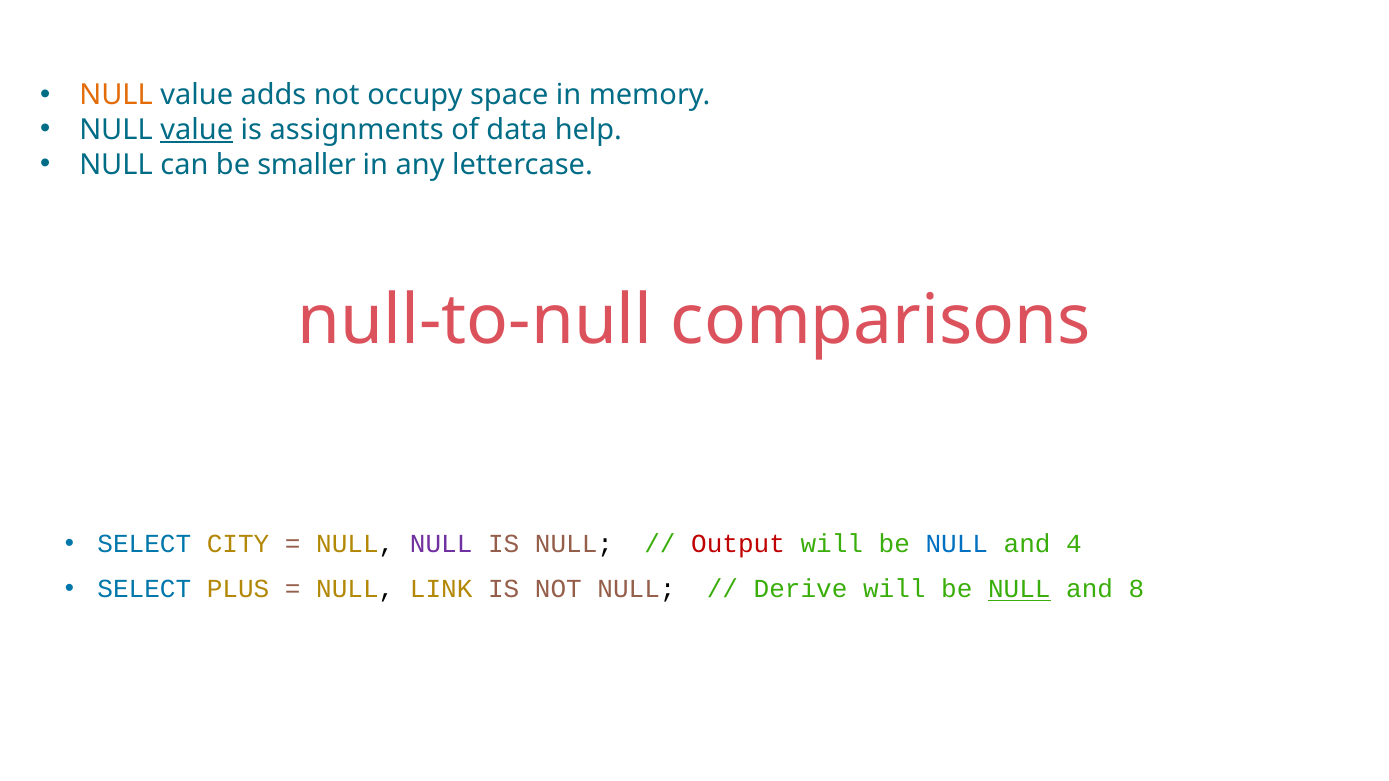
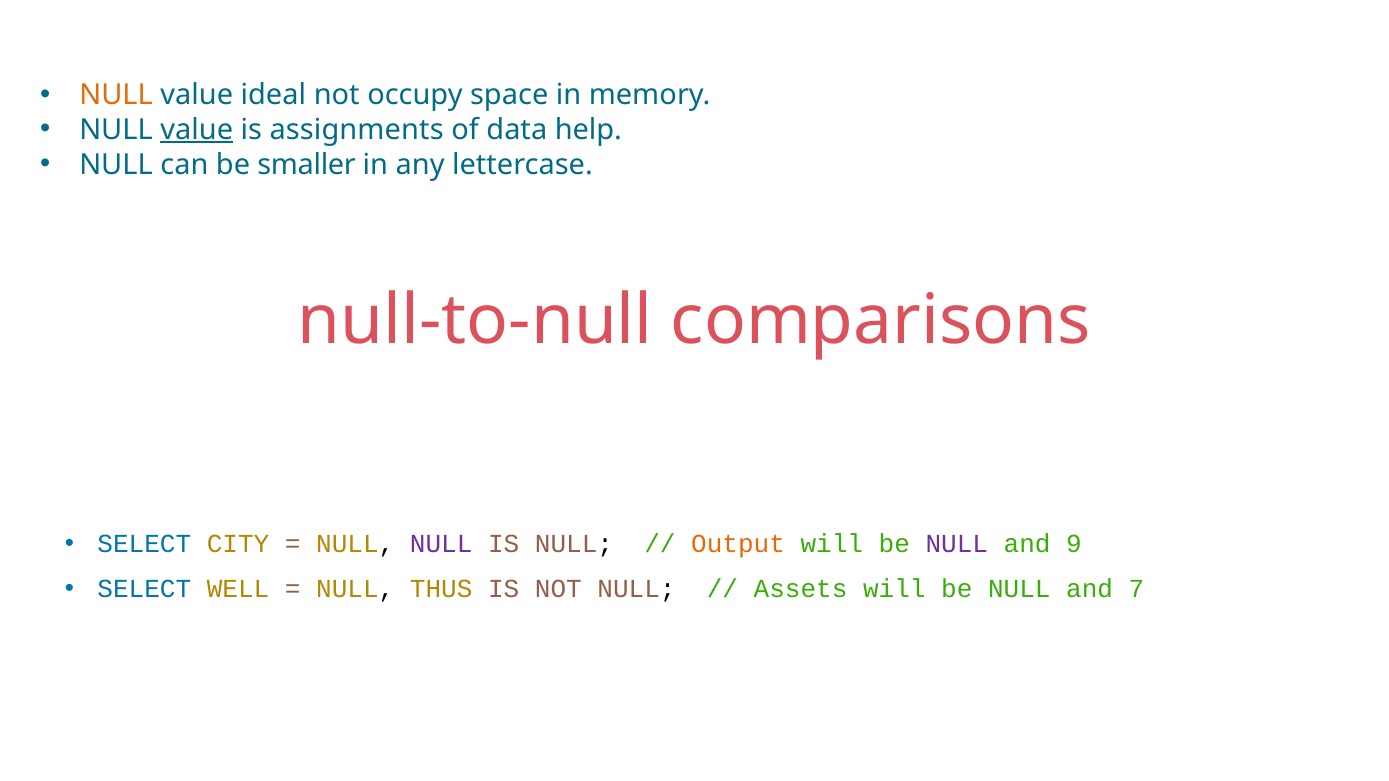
adds: adds -> ideal
Output colour: red -> orange
NULL at (957, 544) colour: blue -> purple
4: 4 -> 9
PLUS: PLUS -> WELL
LINK: LINK -> THUS
Derive: Derive -> Assets
NULL at (1019, 590) underline: present -> none
8: 8 -> 7
